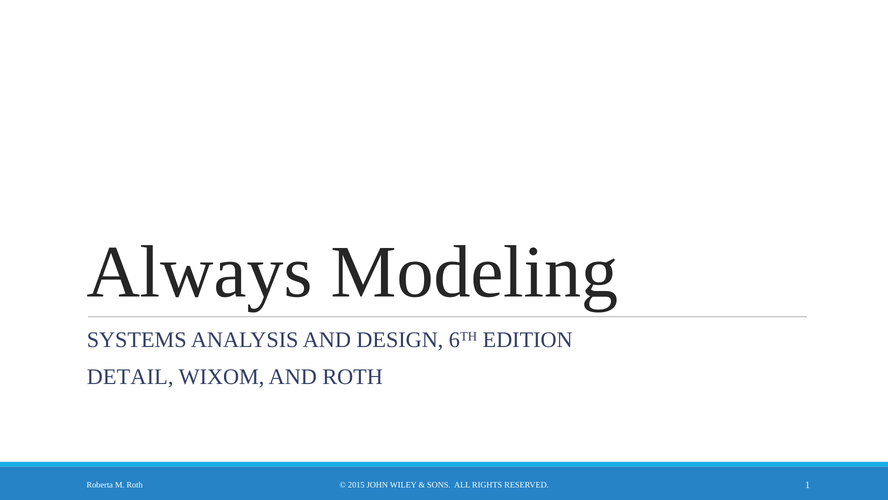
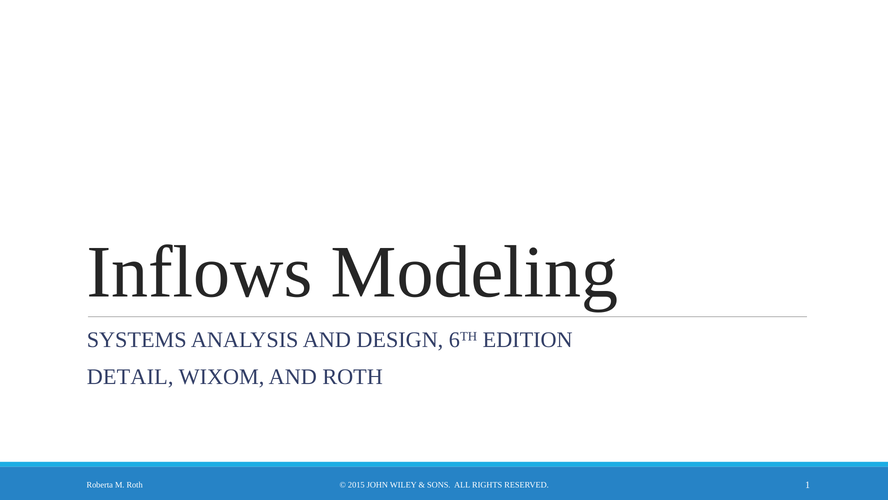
Always: Always -> Inflows
